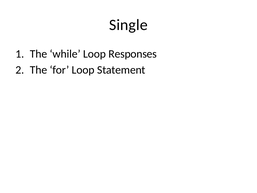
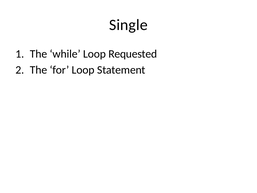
Responses: Responses -> Requested
